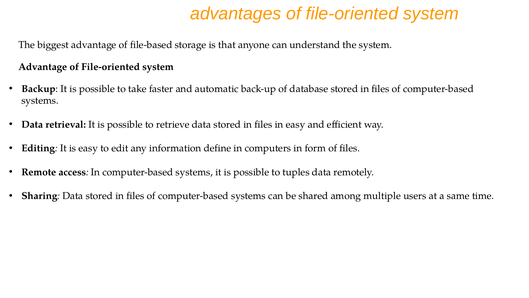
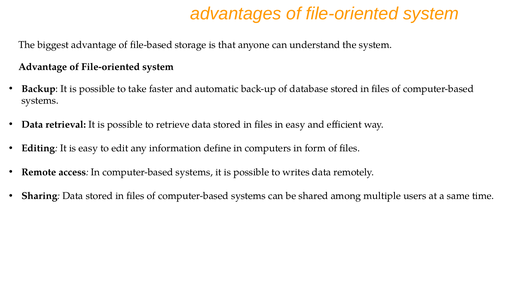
tuples: tuples -> writes
